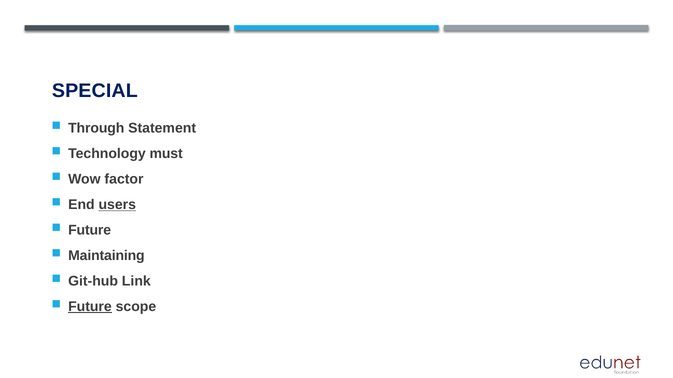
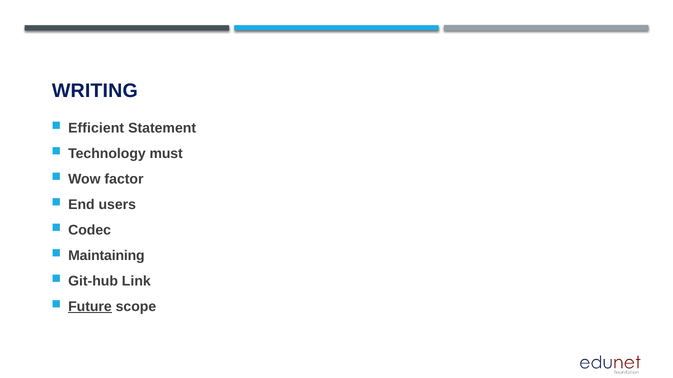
SPECIAL: SPECIAL -> WRITING
Through: Through -> Efficient
users underline: present -> none
Future at (90, 231): Future -> Codec
